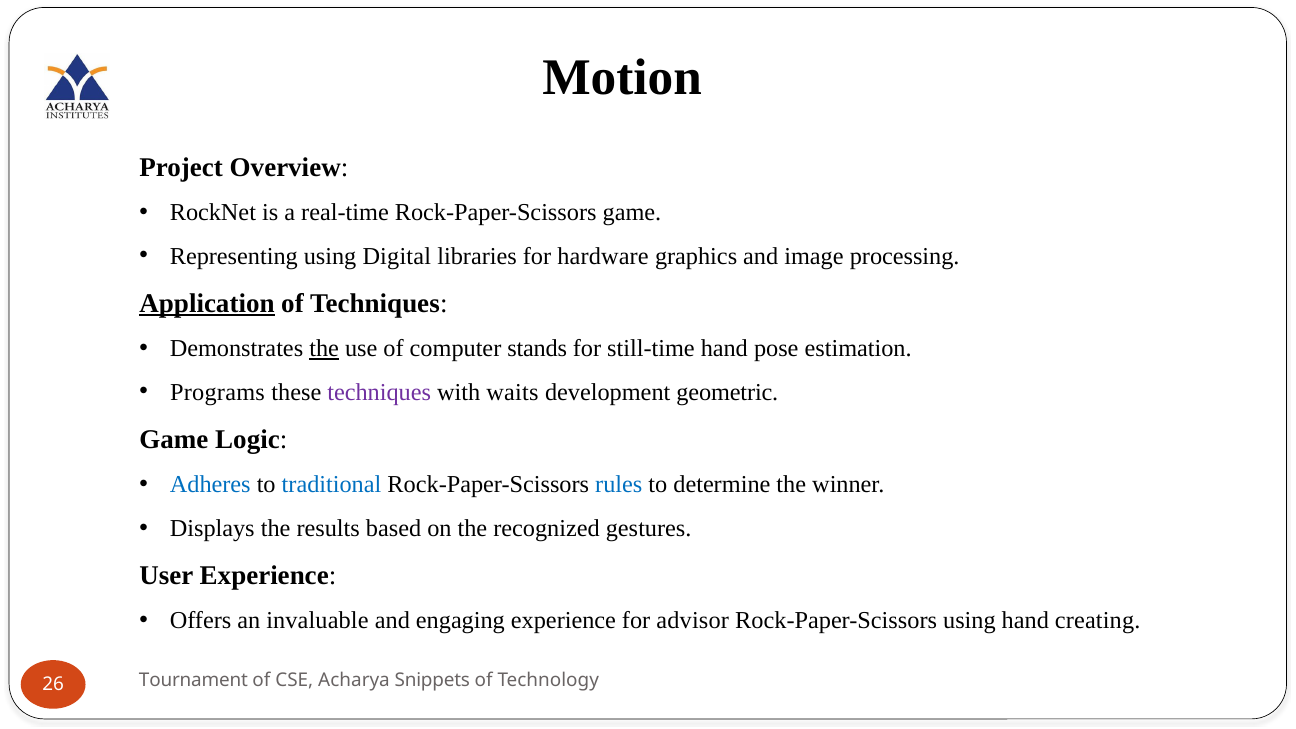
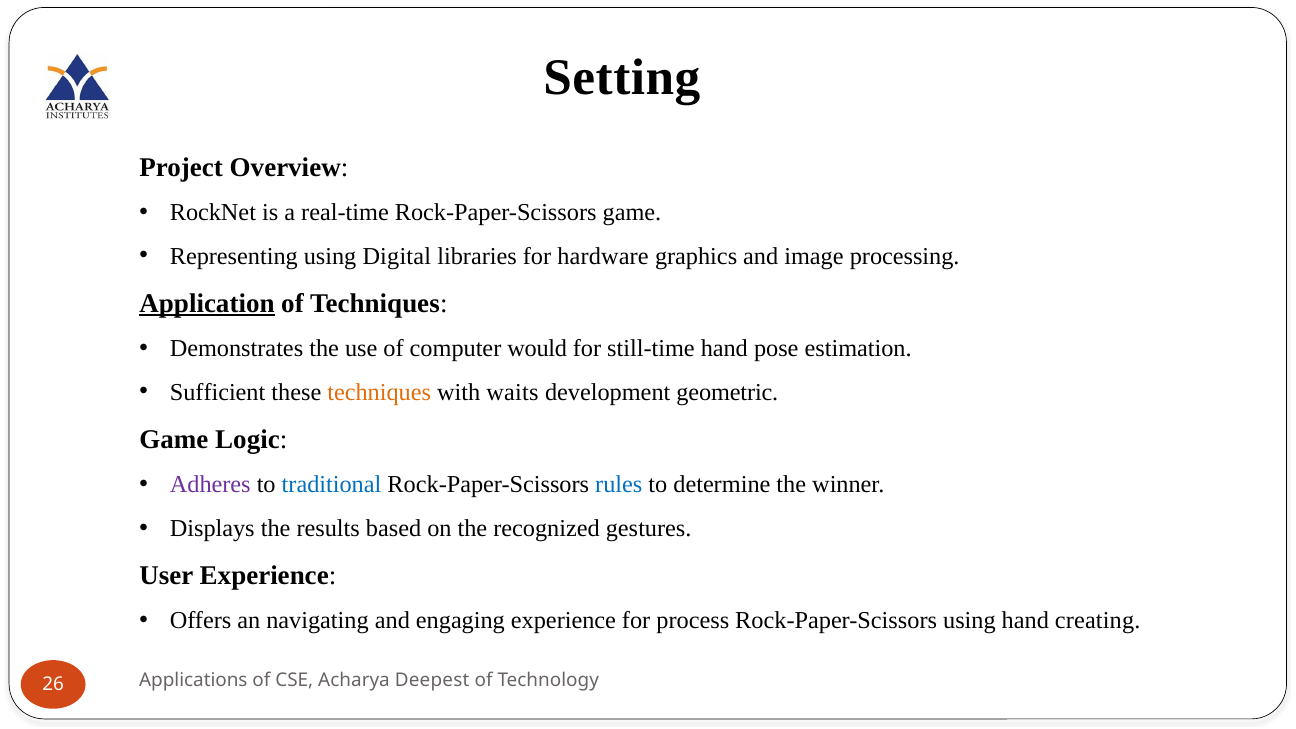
Motion: Motion -> Setting
the at (324, 349) underline: present -> none
stands: stands -> would
Programs: Programs -> Sufficient
techniques at (379, 392) colour: purple -> orange
Adheres colour: blue -> purple
invaluable: invaluable -> navigating
advisor: advisor -> process
Tournament: Tournament -> Applications
Snippets: Snippets -> Deepest
